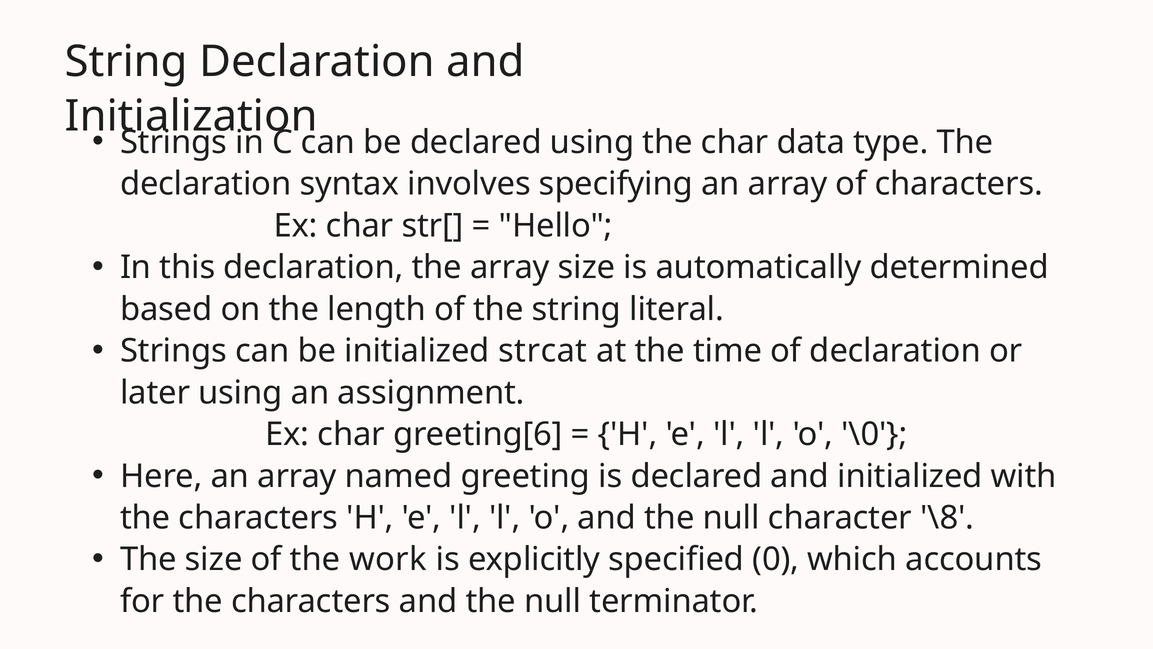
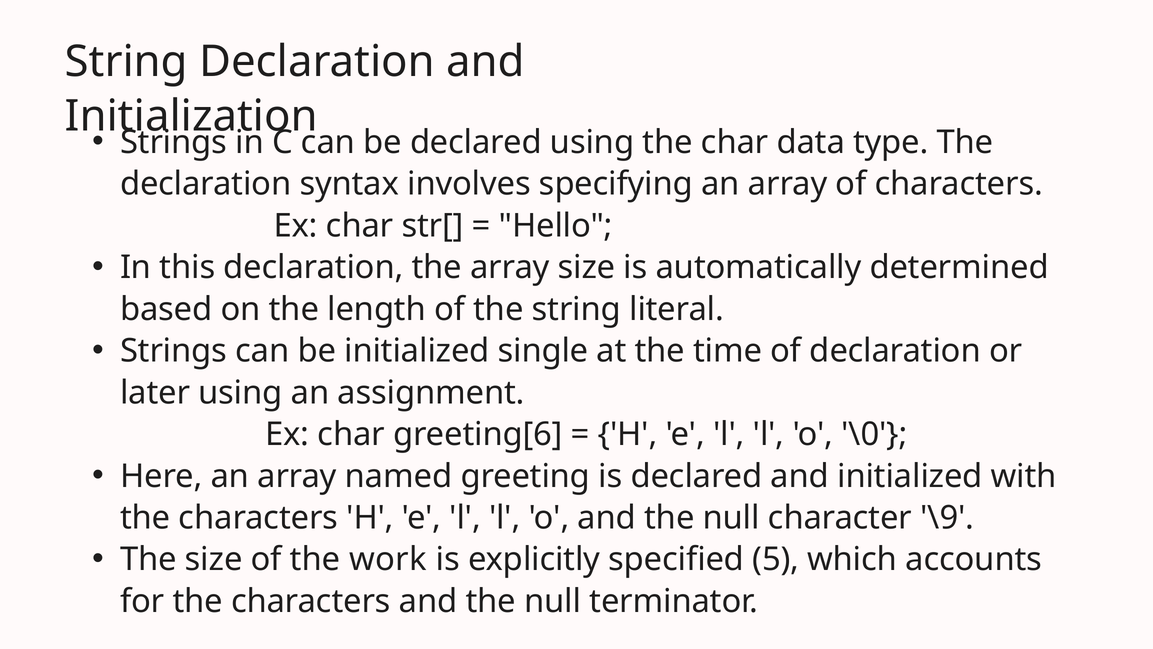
strcat: strcat -> single
\8: \8 -> \9
0: 0 -> 5
